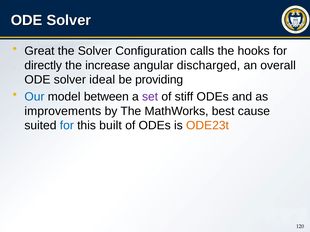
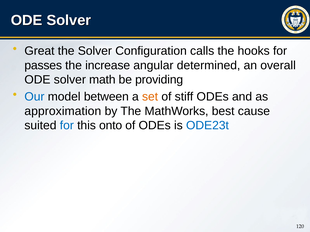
directly: directly -> passes
discharged: discharged -> determined
ideal: ideal -> math
set colour: purple -> orange
improvements: improvements -> approximation
built: built -> onto
ODE23t colour: orange -> blue
